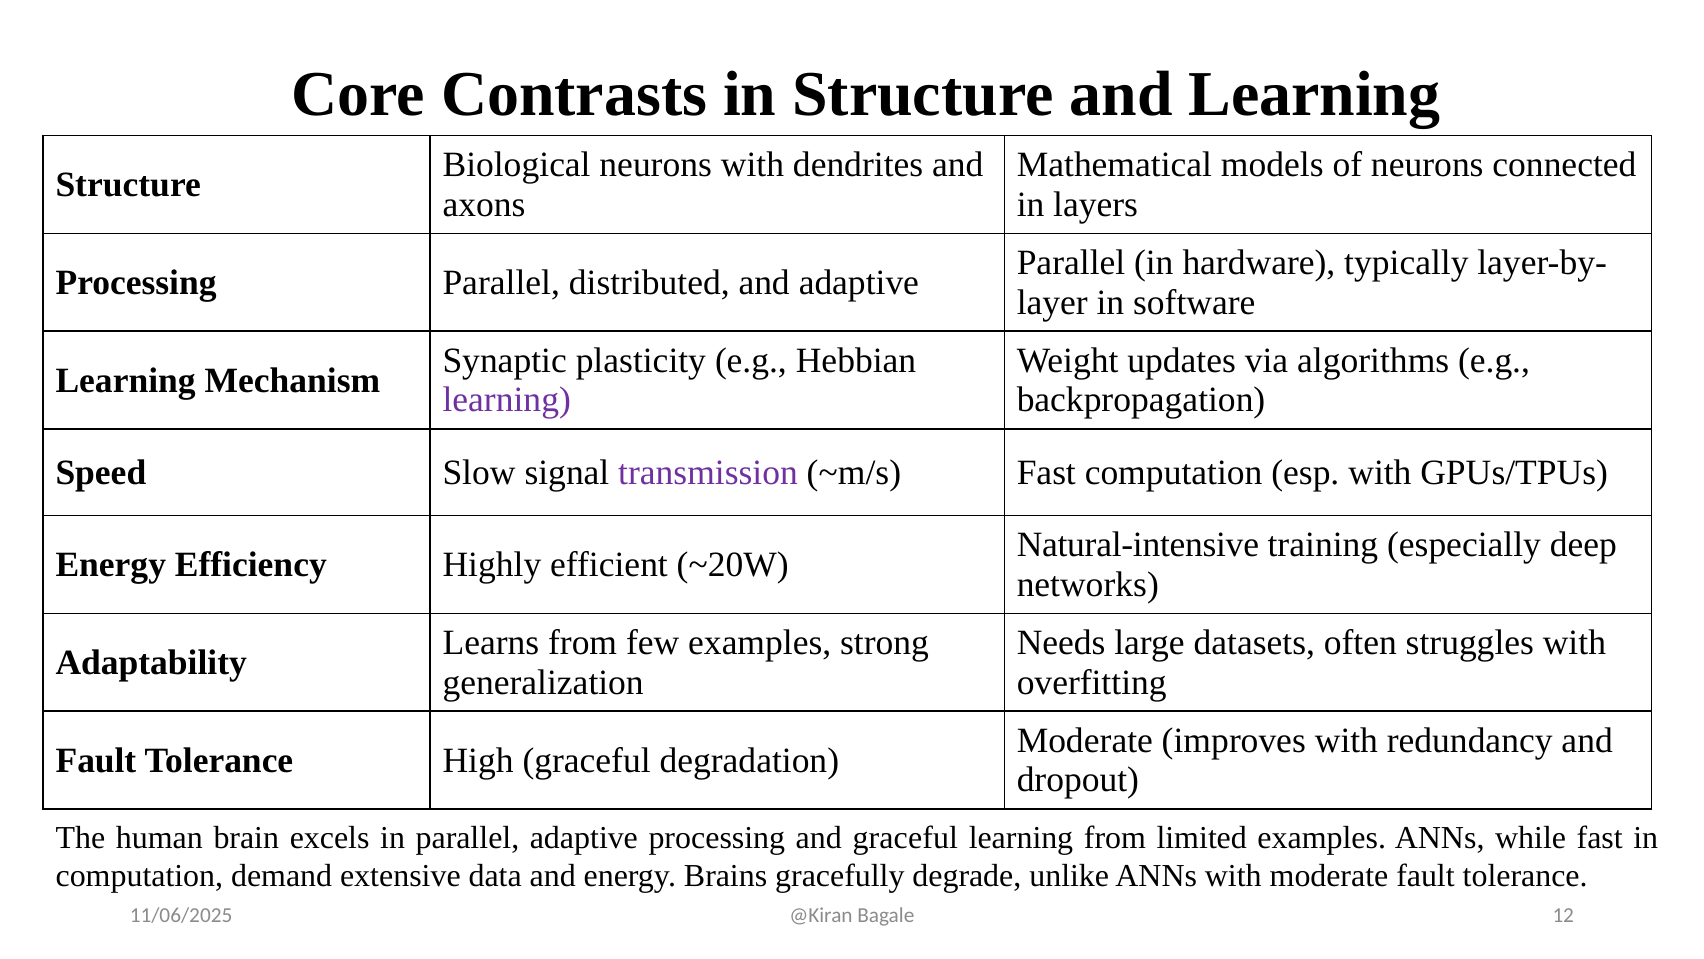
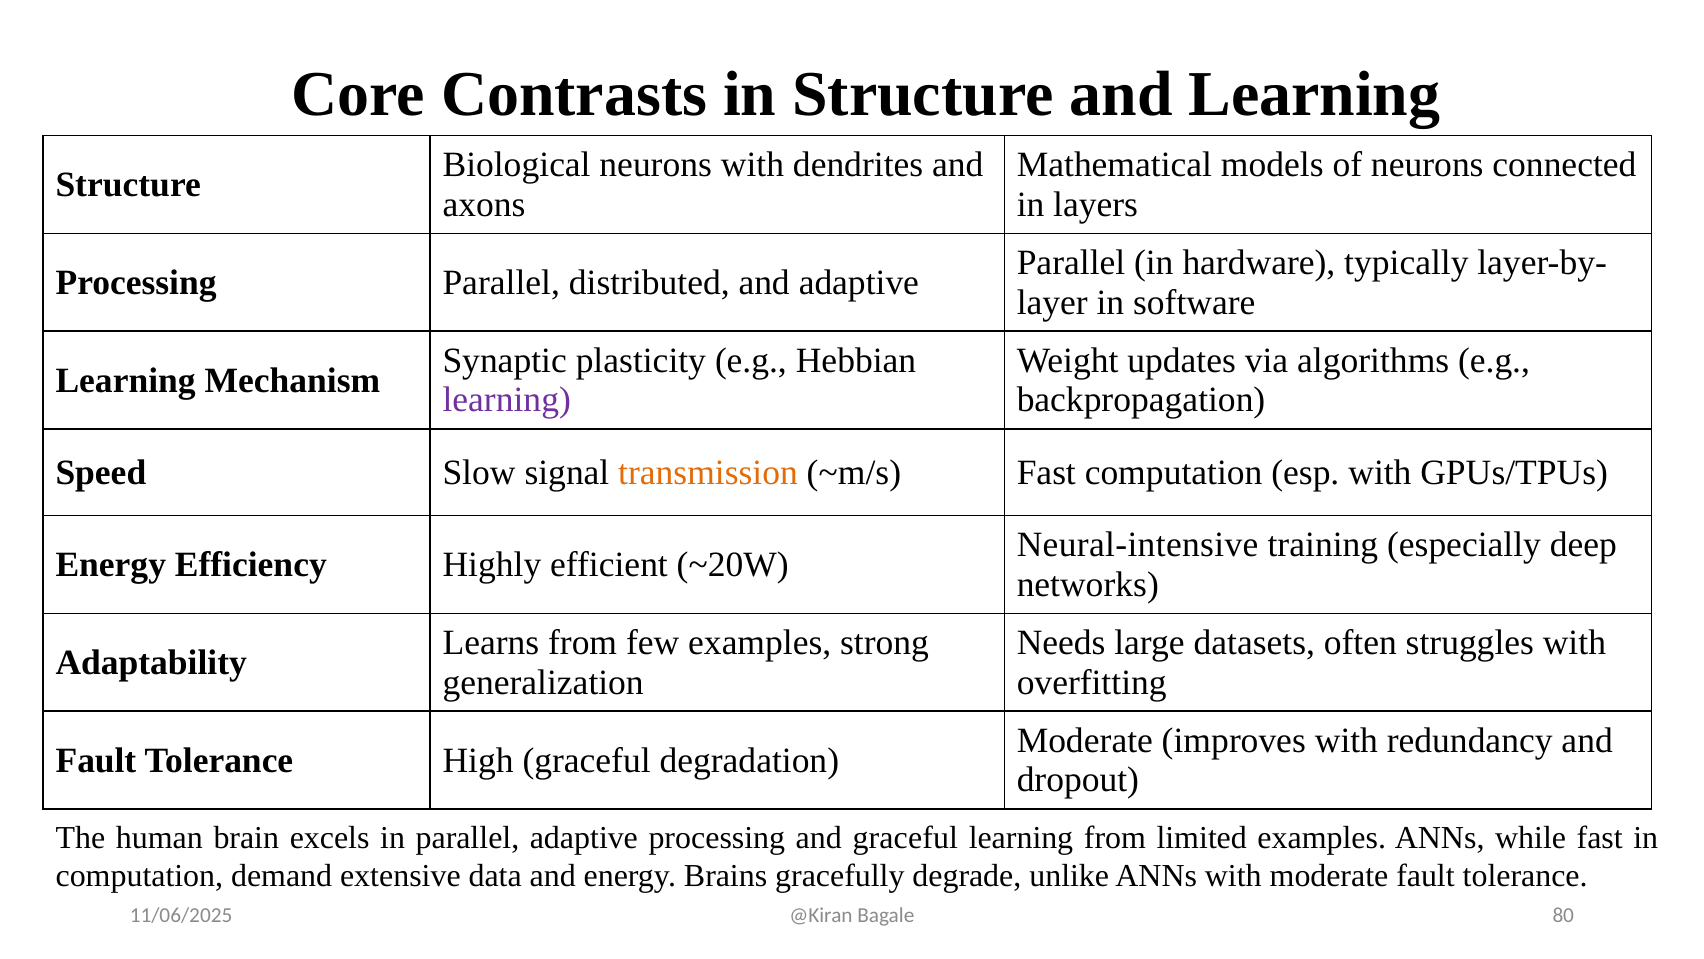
transmission colour: purple -> orange
Natural-intensive: Natural-intensive -> Neural-intensive
12: 12 -> 80
